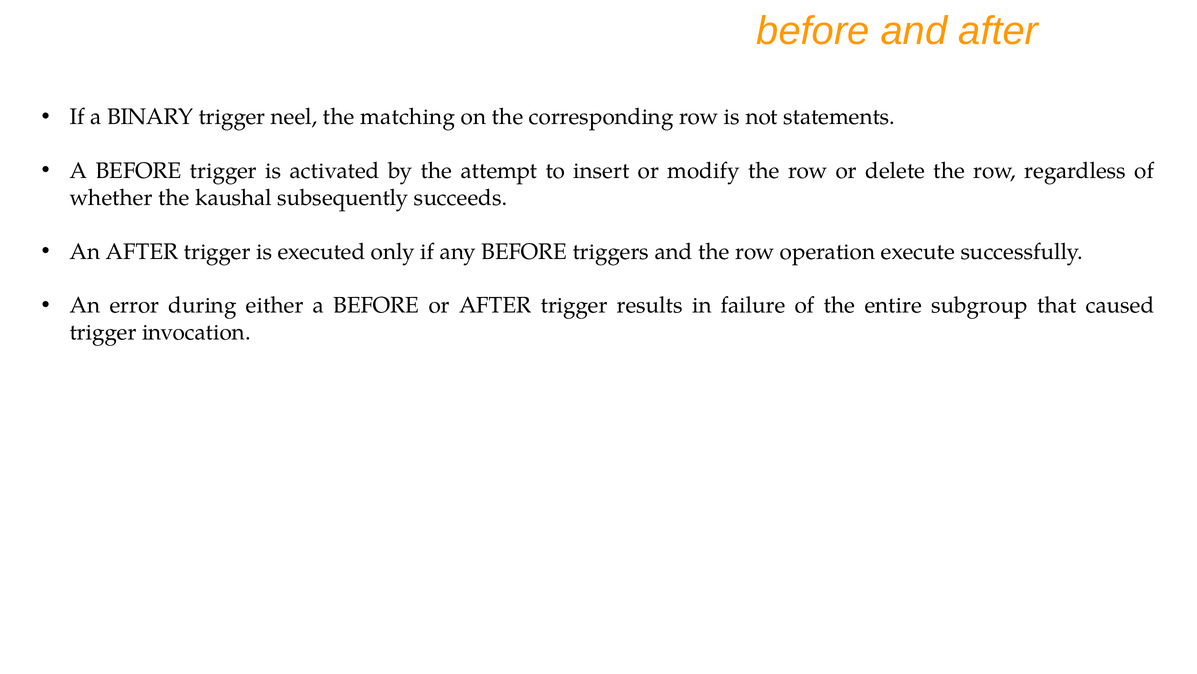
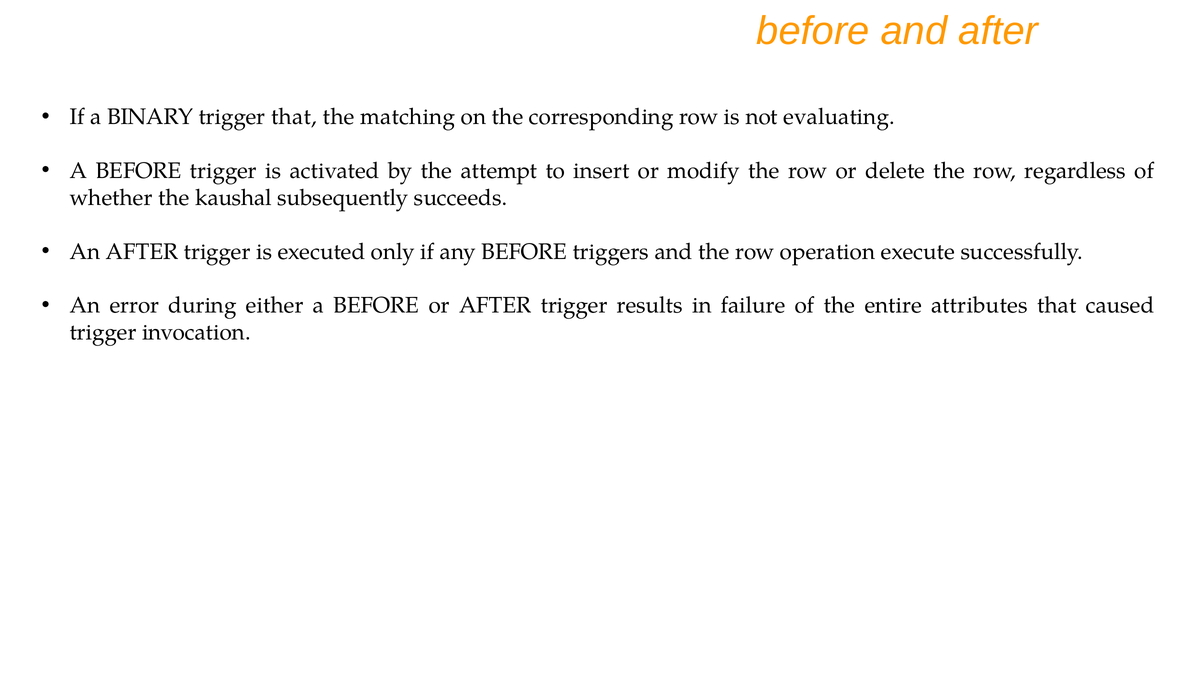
trigger neel: neel -> that
statements: statements -> evaluating
subgroup: subgroup -> attributes
